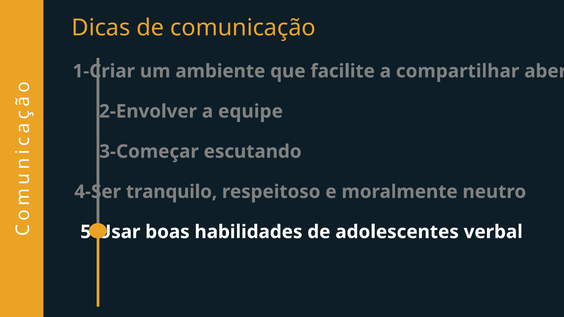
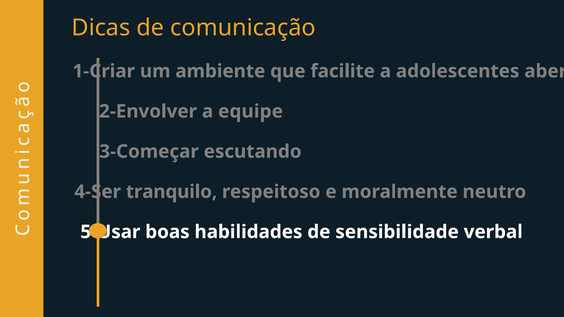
compartilhar: compartilhar -> adolescentes
de adolescentes: adolescentes -> sensibilidade
